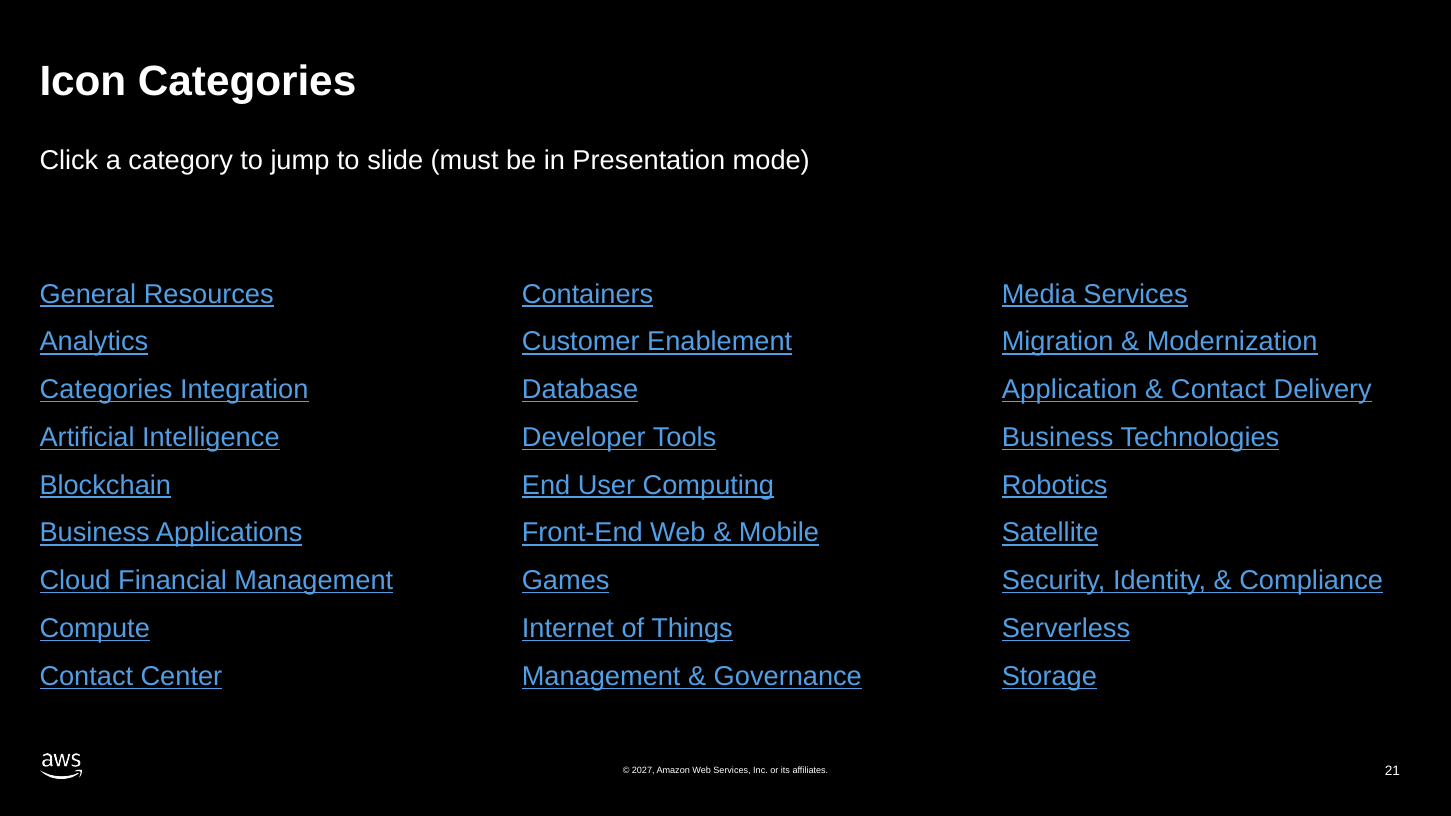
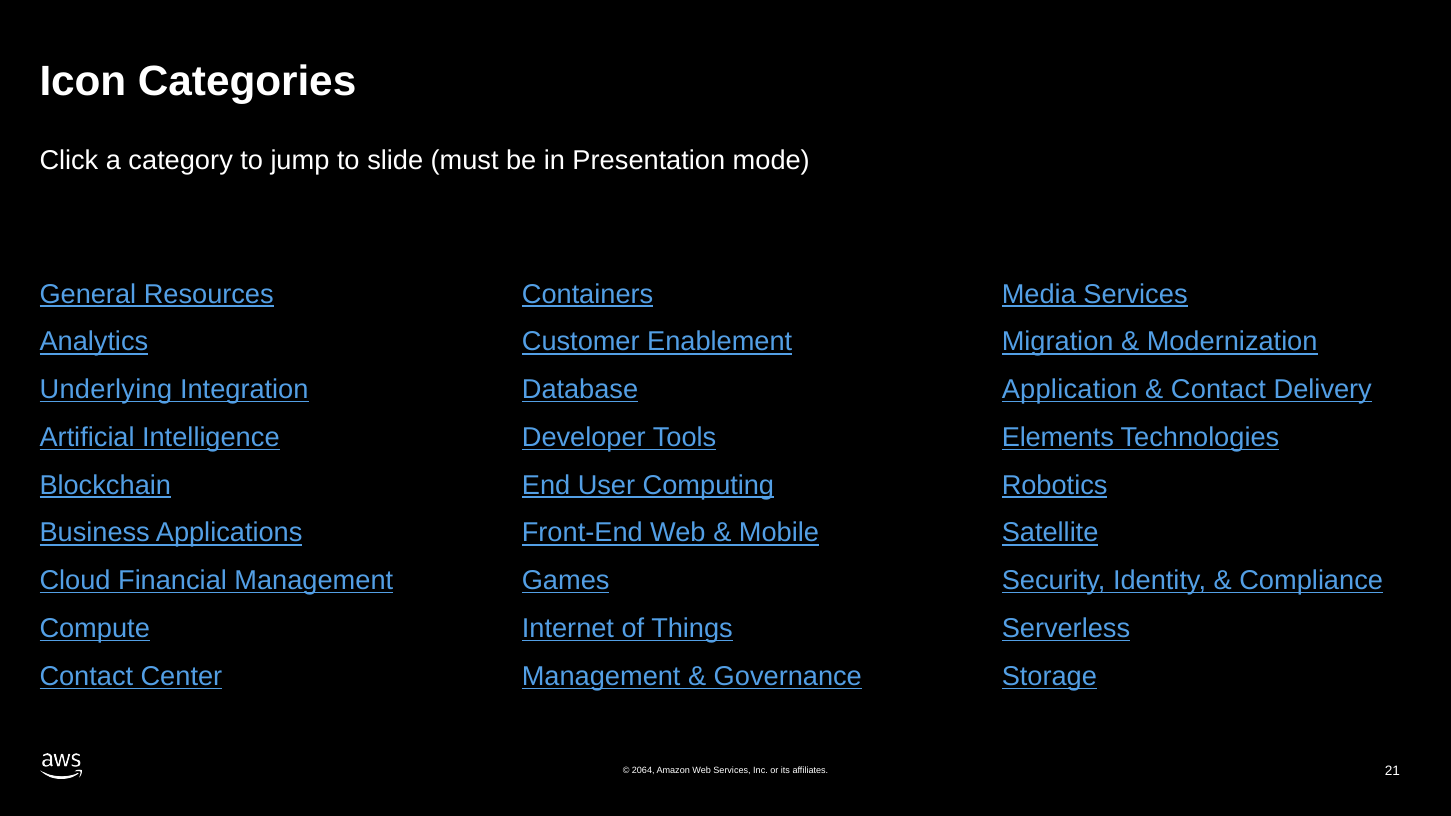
Categories at (106, 390): Categories -> Underlying
Business at (1058, 438): Business -> Elements
2027: 2027 -> 2064
